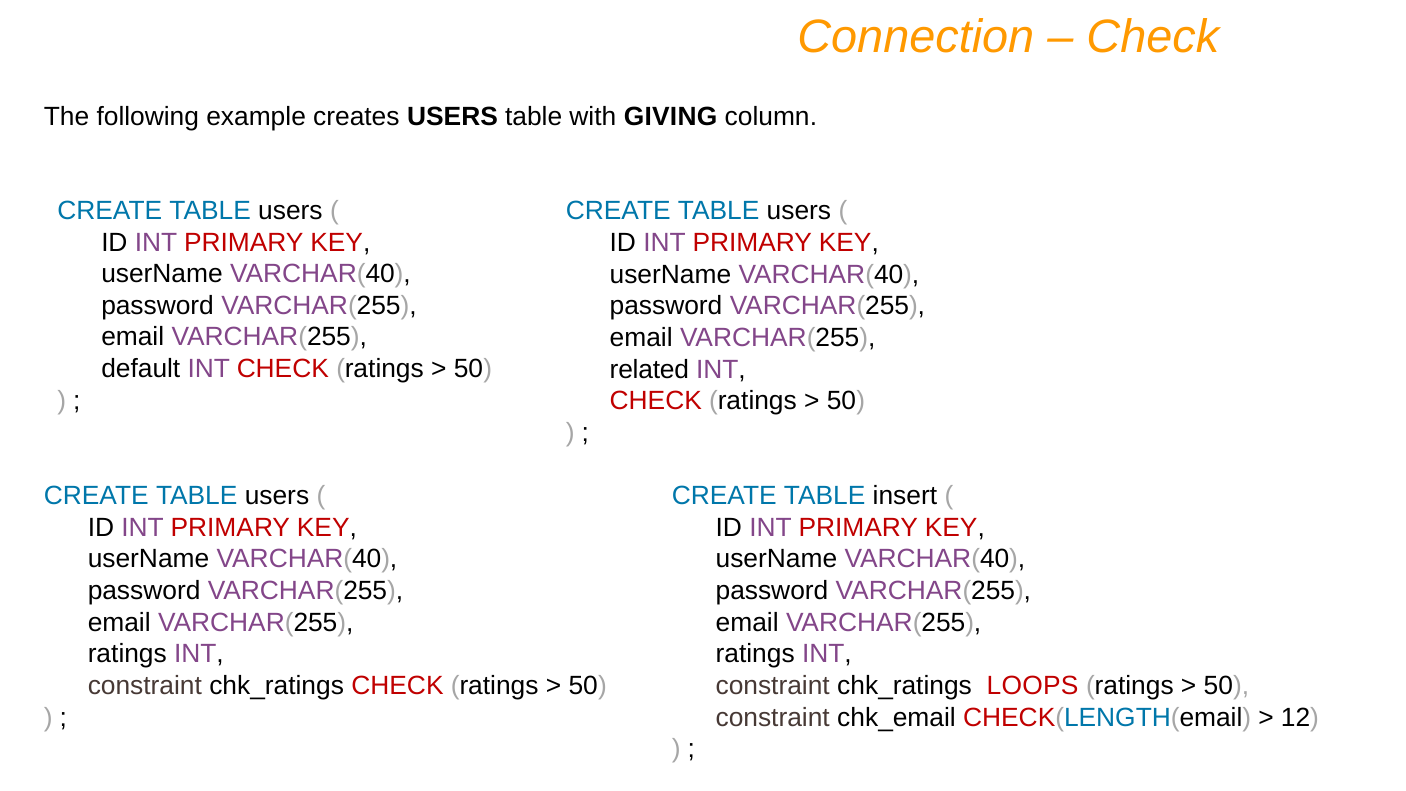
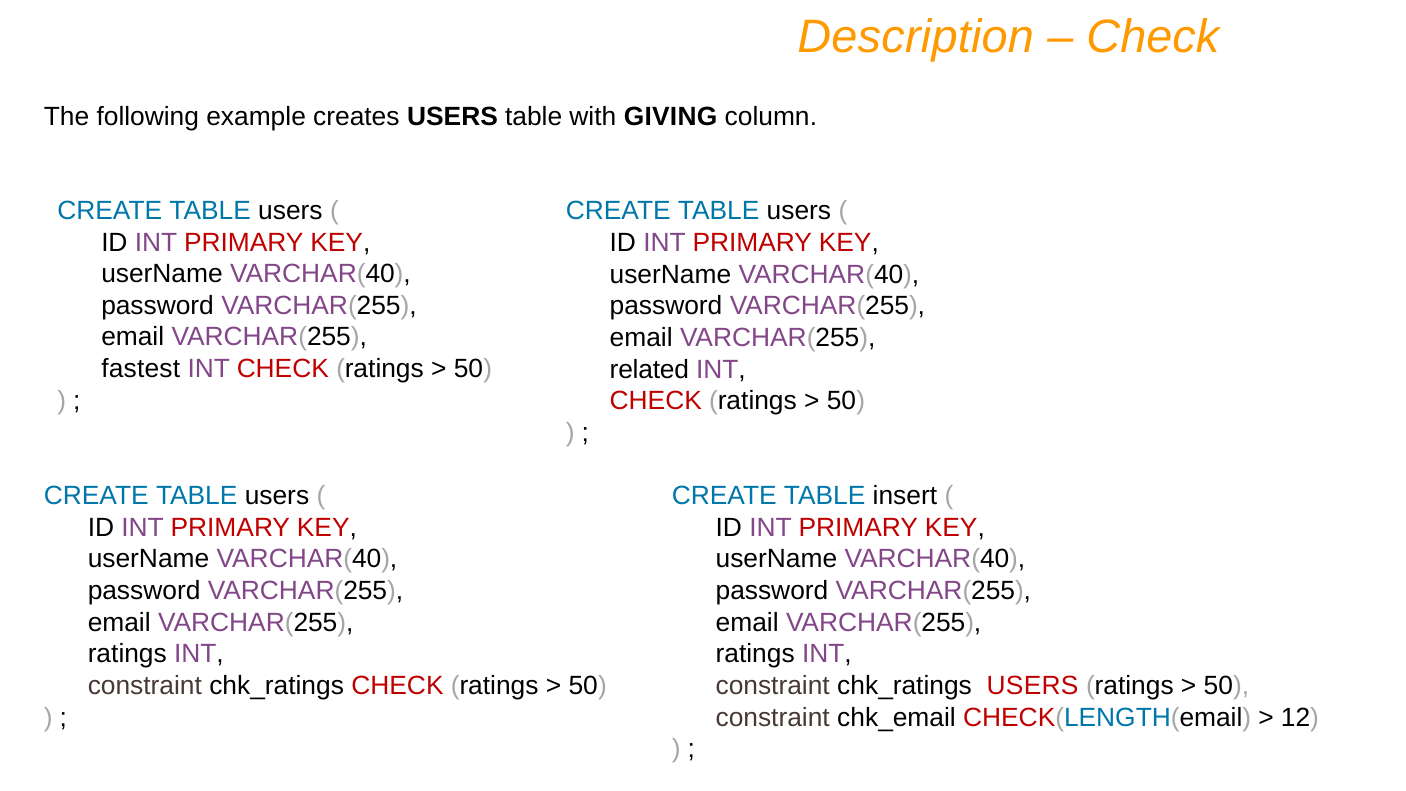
Connection: Connection -> Description
default: default -> fastest
chk_ratings LOOPS: LOOPS -> USERS
